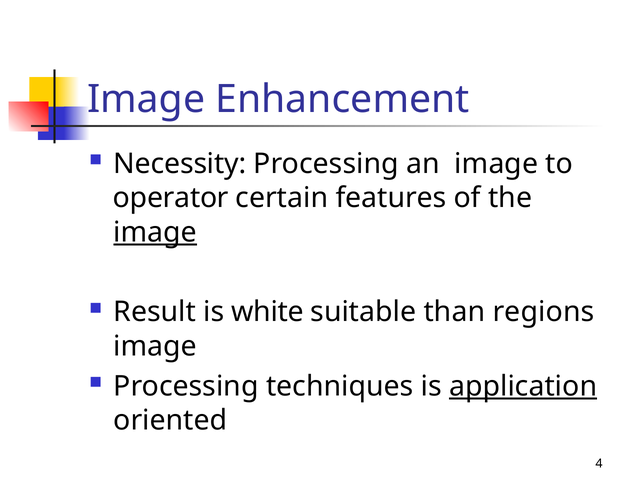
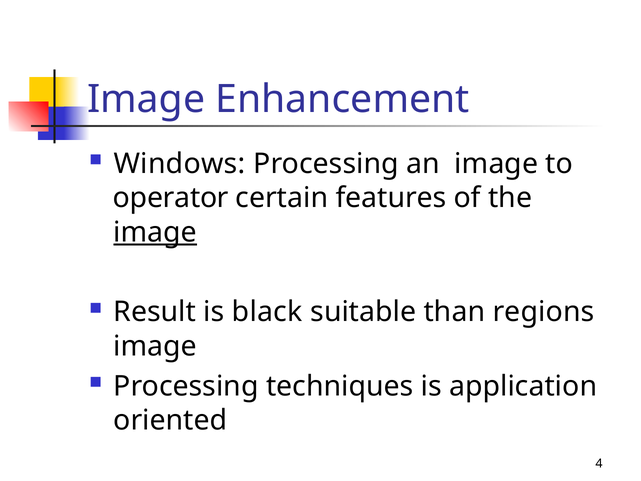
Necessity: Necessity -> Windows
white: white -> black
application underline: present -> none
